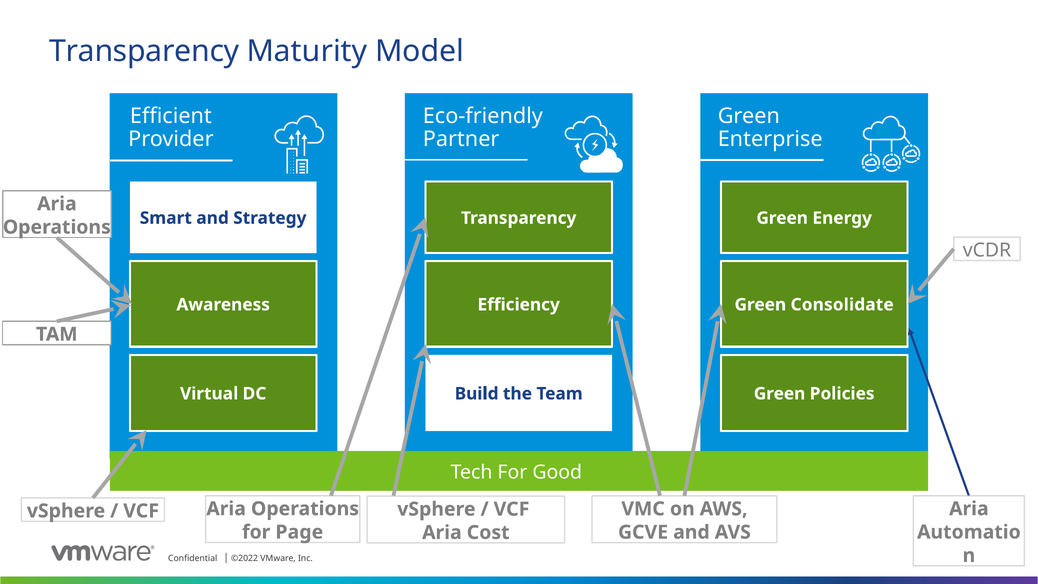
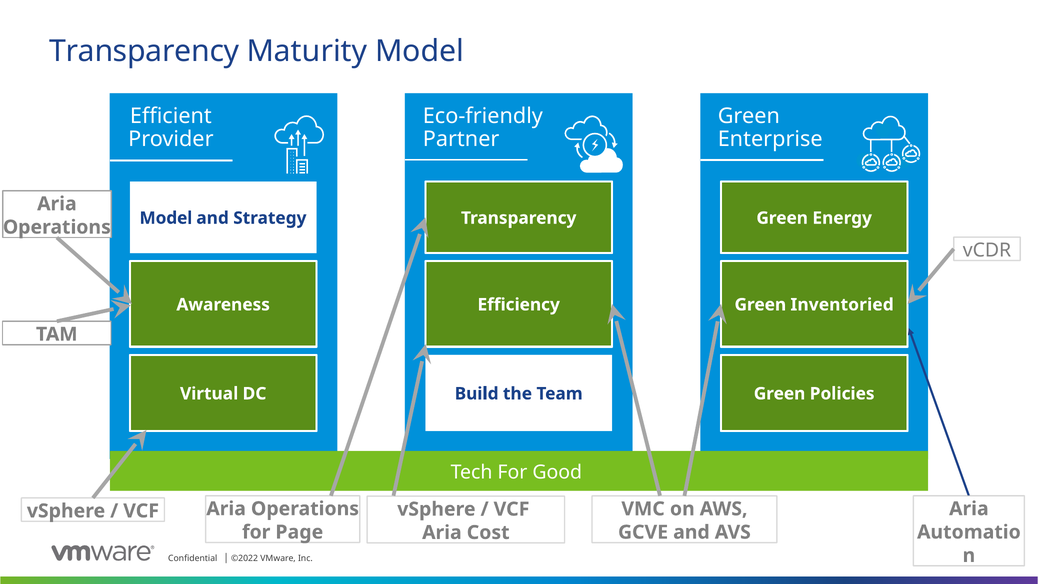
Smart at (166, 218): Smart -> Model
Consolidate: Consolidate -> Inventoried
